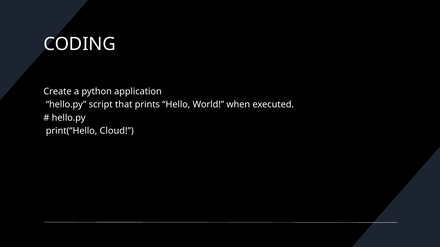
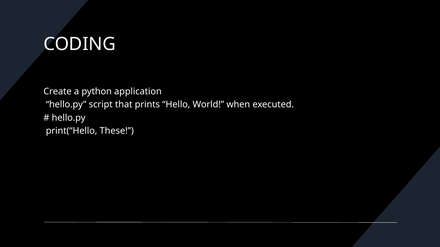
Cloud: Cloud -> These
